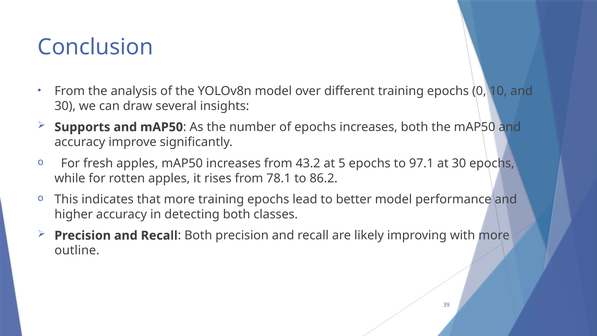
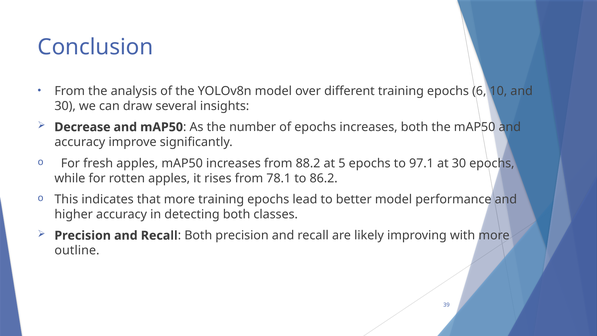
0: 0 -> 6
Supports: Supports -> Decrease
43.2: 43.2 -> 88.2
